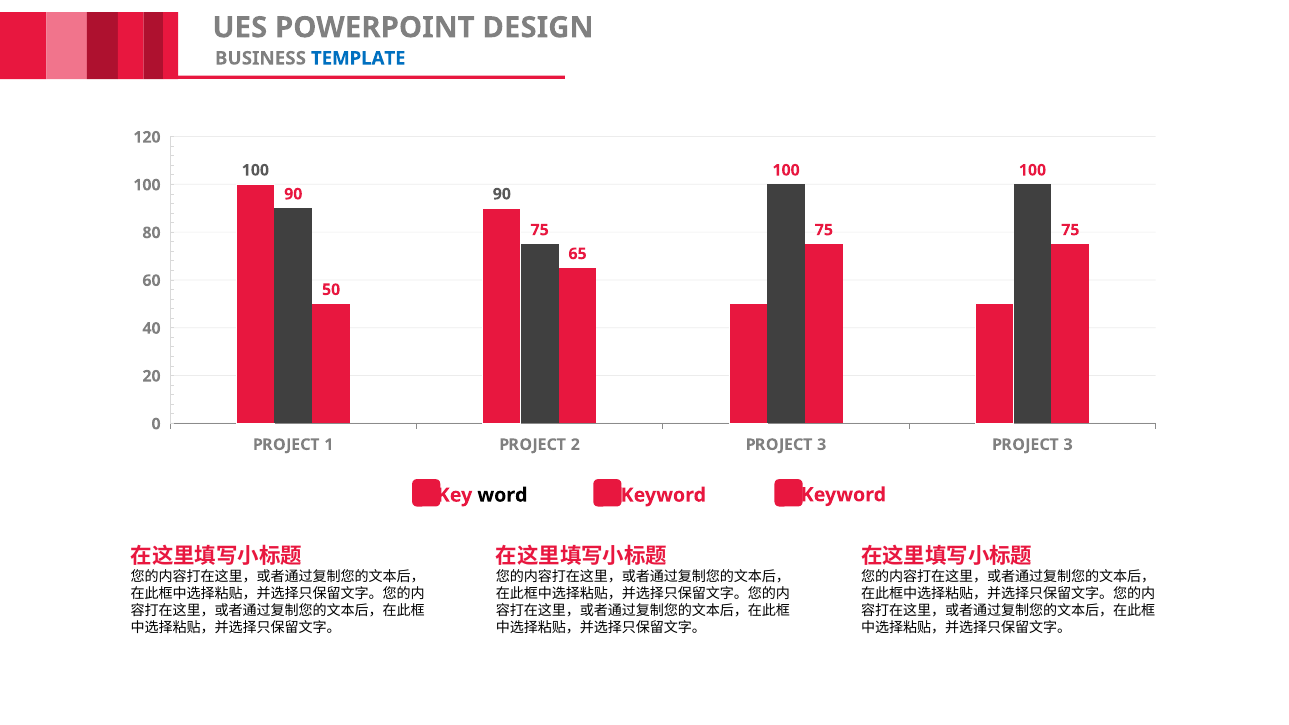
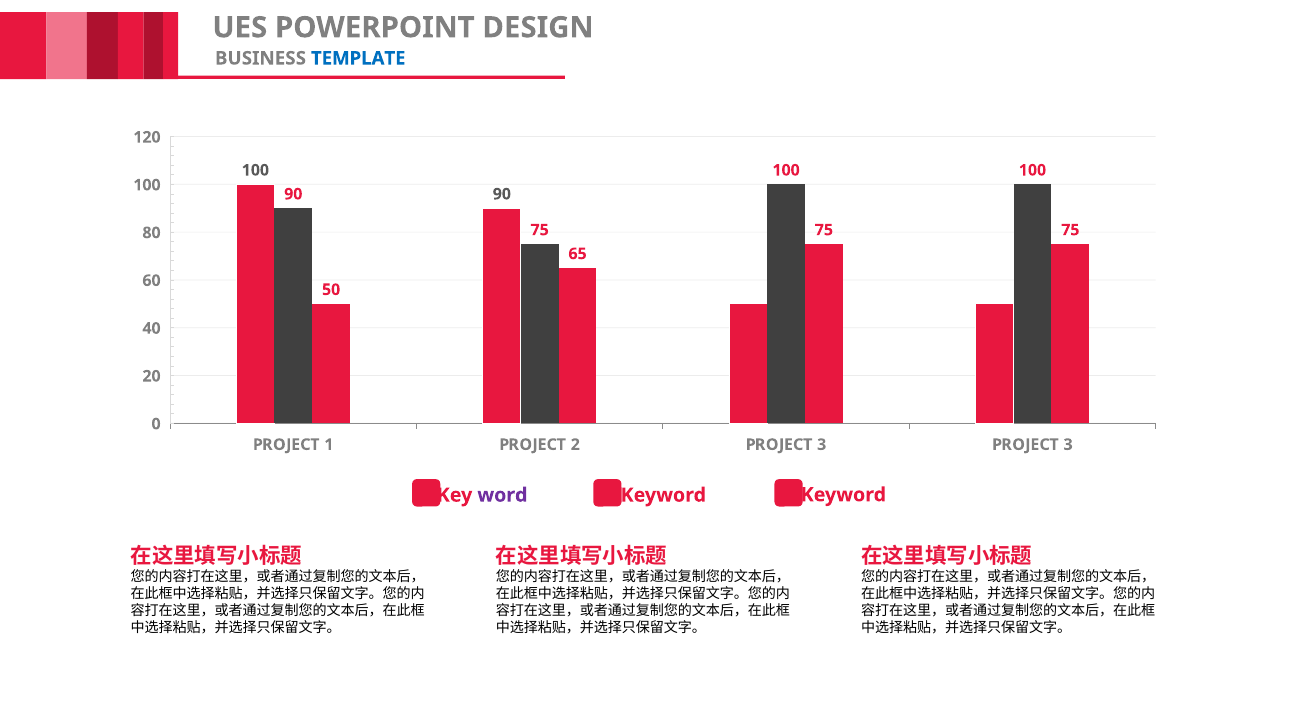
word colour: black -> purple
